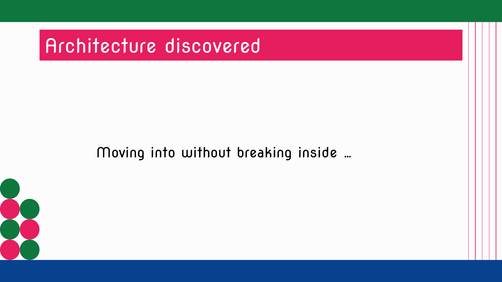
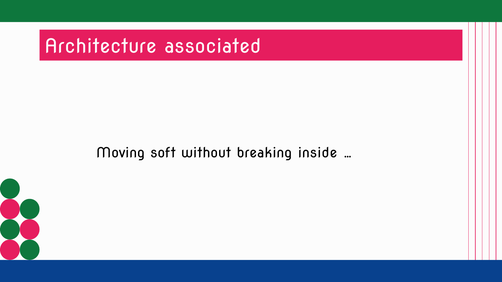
discovered: discovered -> associated
into: into -> soft
